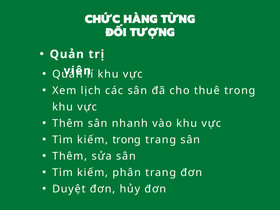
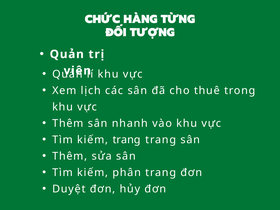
kiếm trong: trong -> trang
